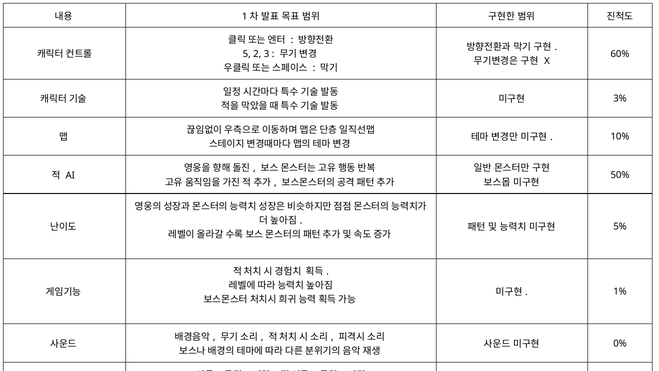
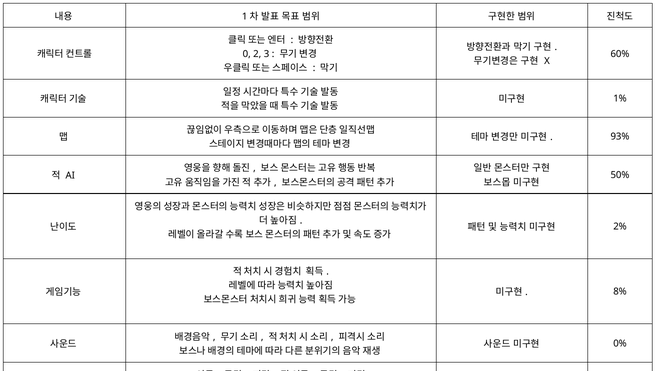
5: 5 -> 0
3%: 3% -> 1%
10%: 10% -> 93%
5%: 5% -> 2%
1%: 1% -> 8%
